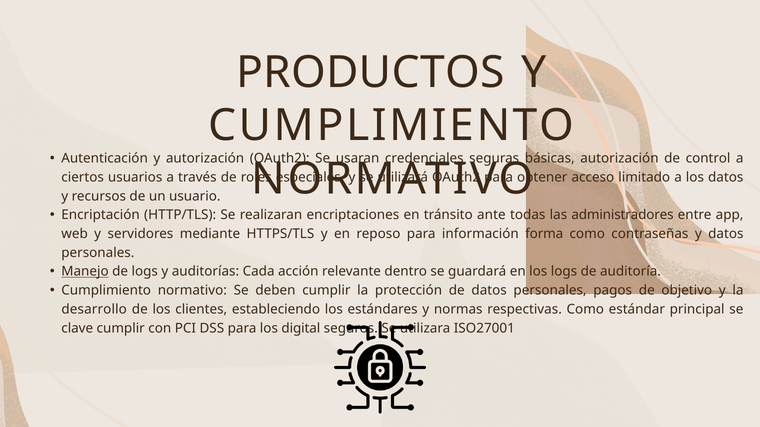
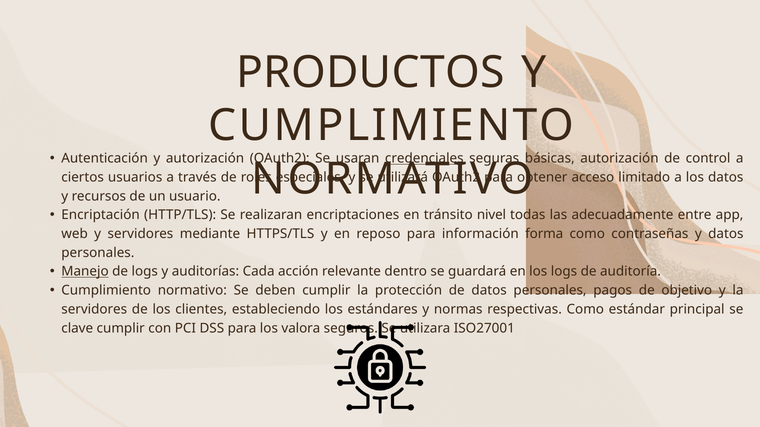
credenciales underline: none -> present
ante: ante -> nivel
administradores: administradores -> adecuadamente
desarrollo at (94, 310): desarrollo -> servidores
digital: digital -> valora
